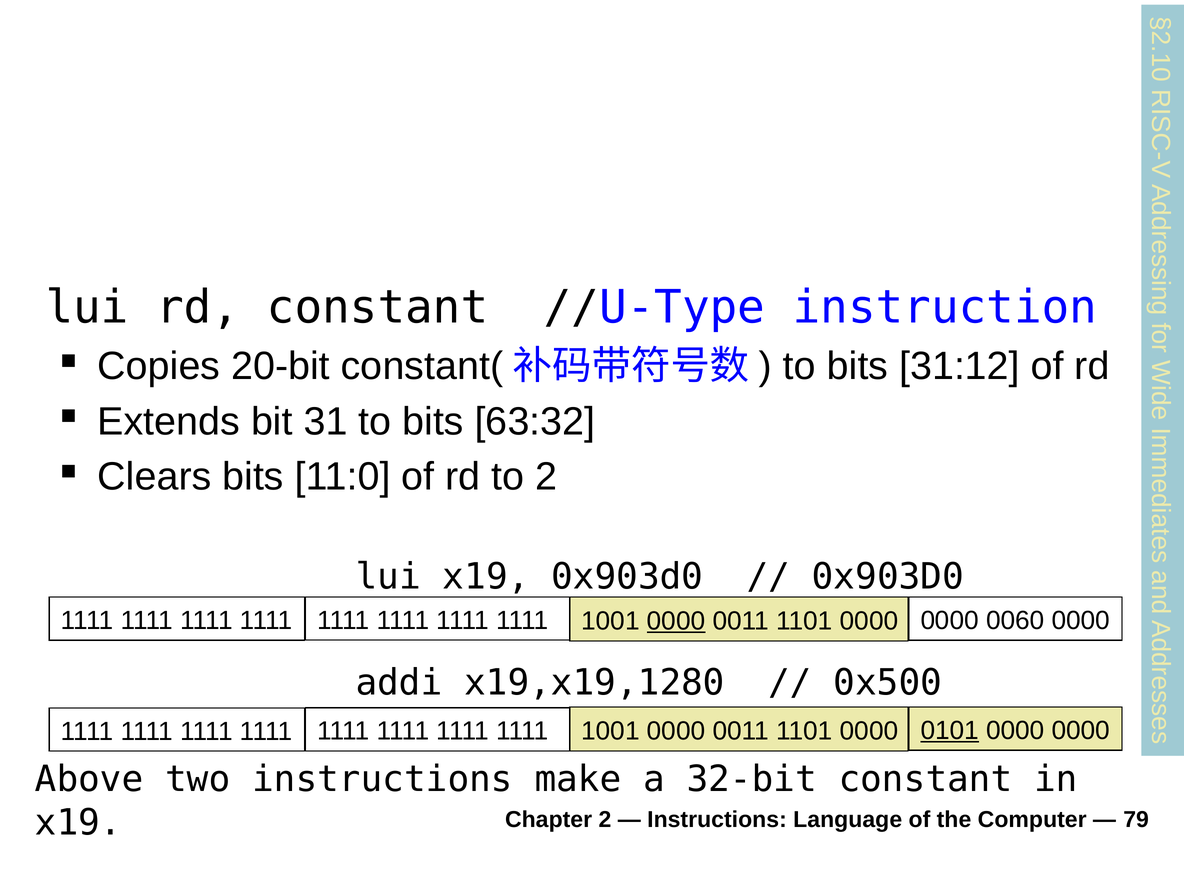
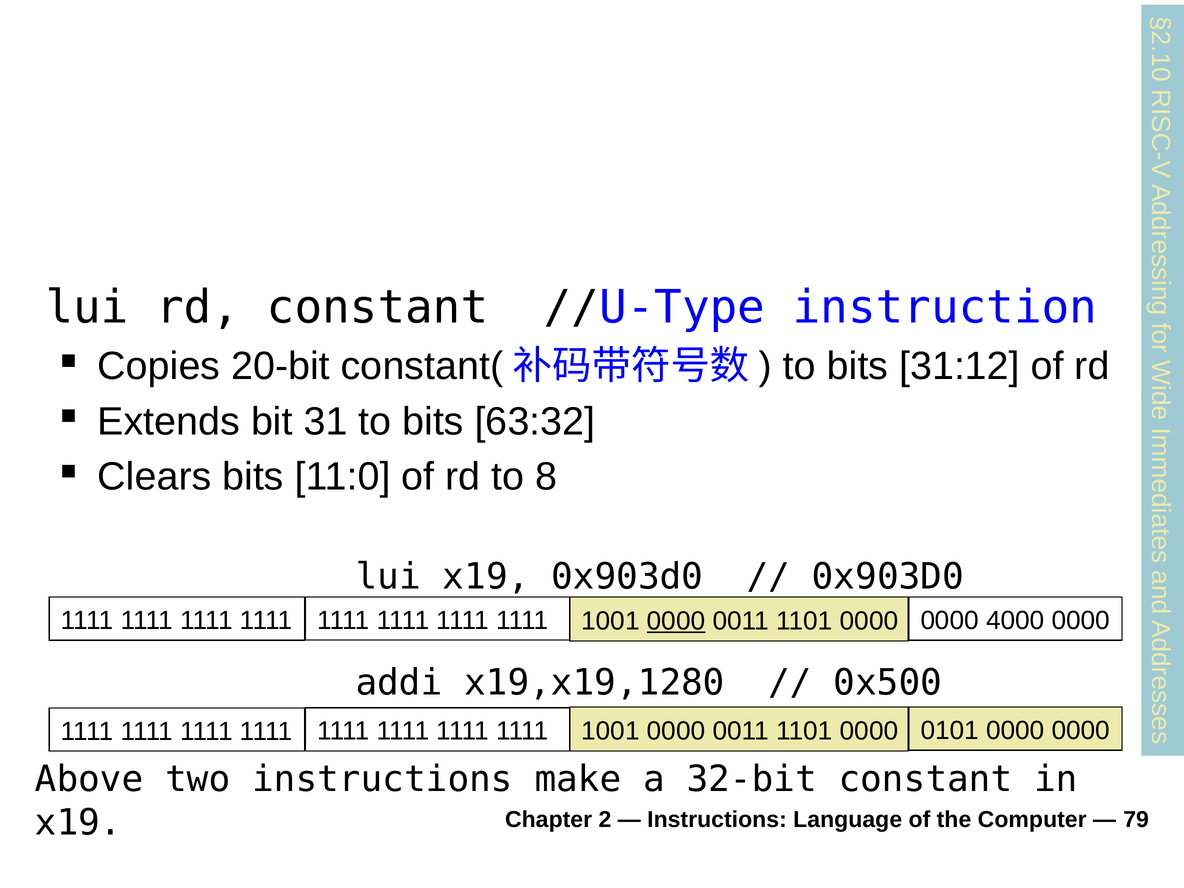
to 2: 2 -> 8
0060: 0060 -> 4000
0101 underline: present -> none
